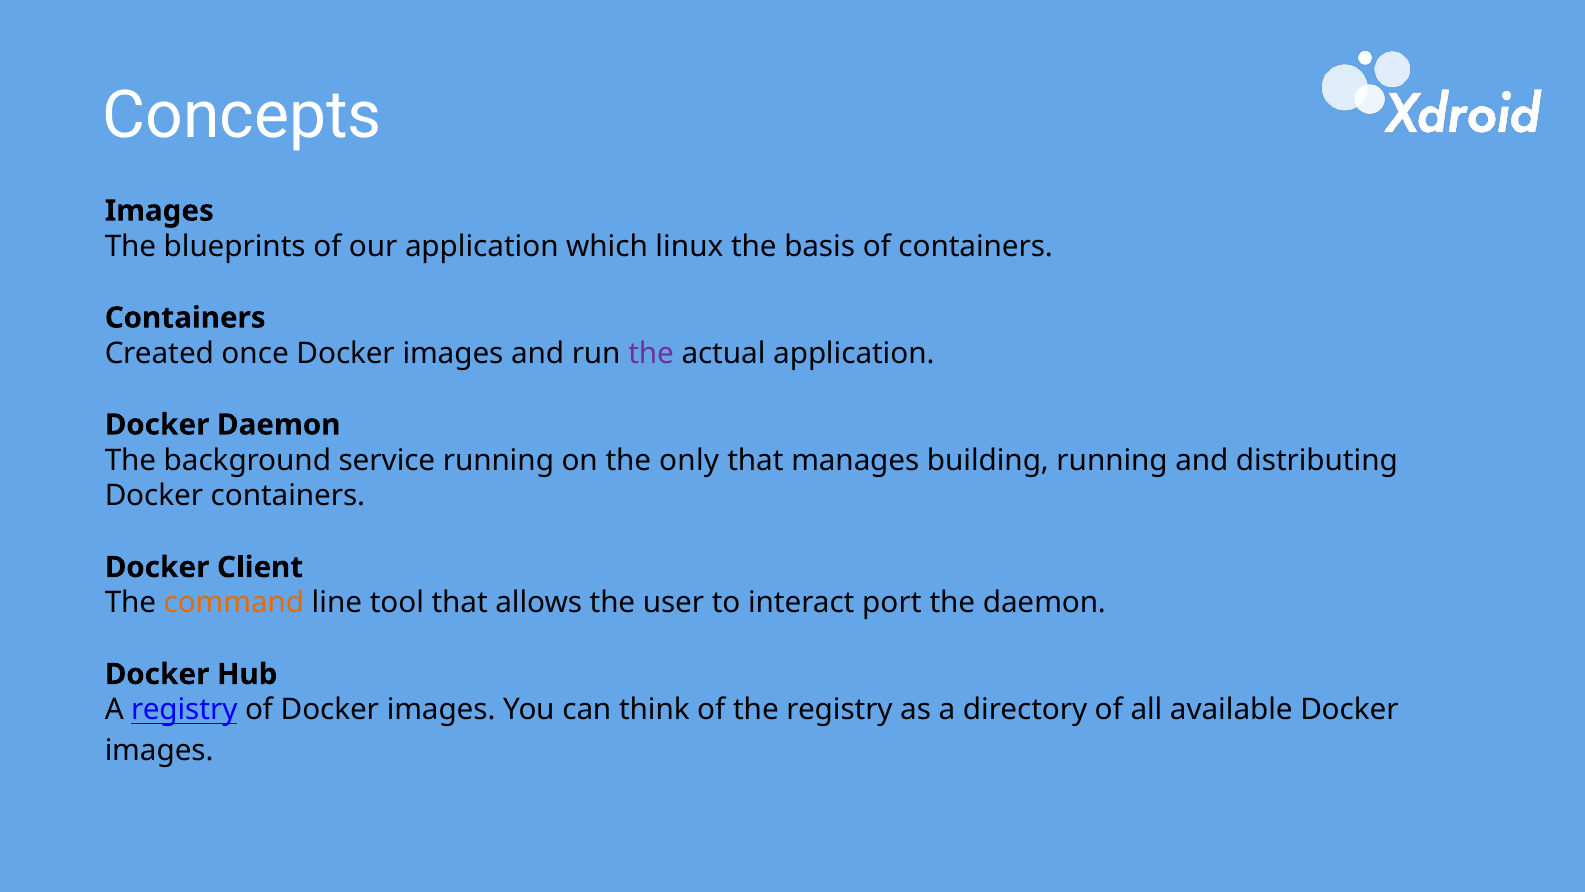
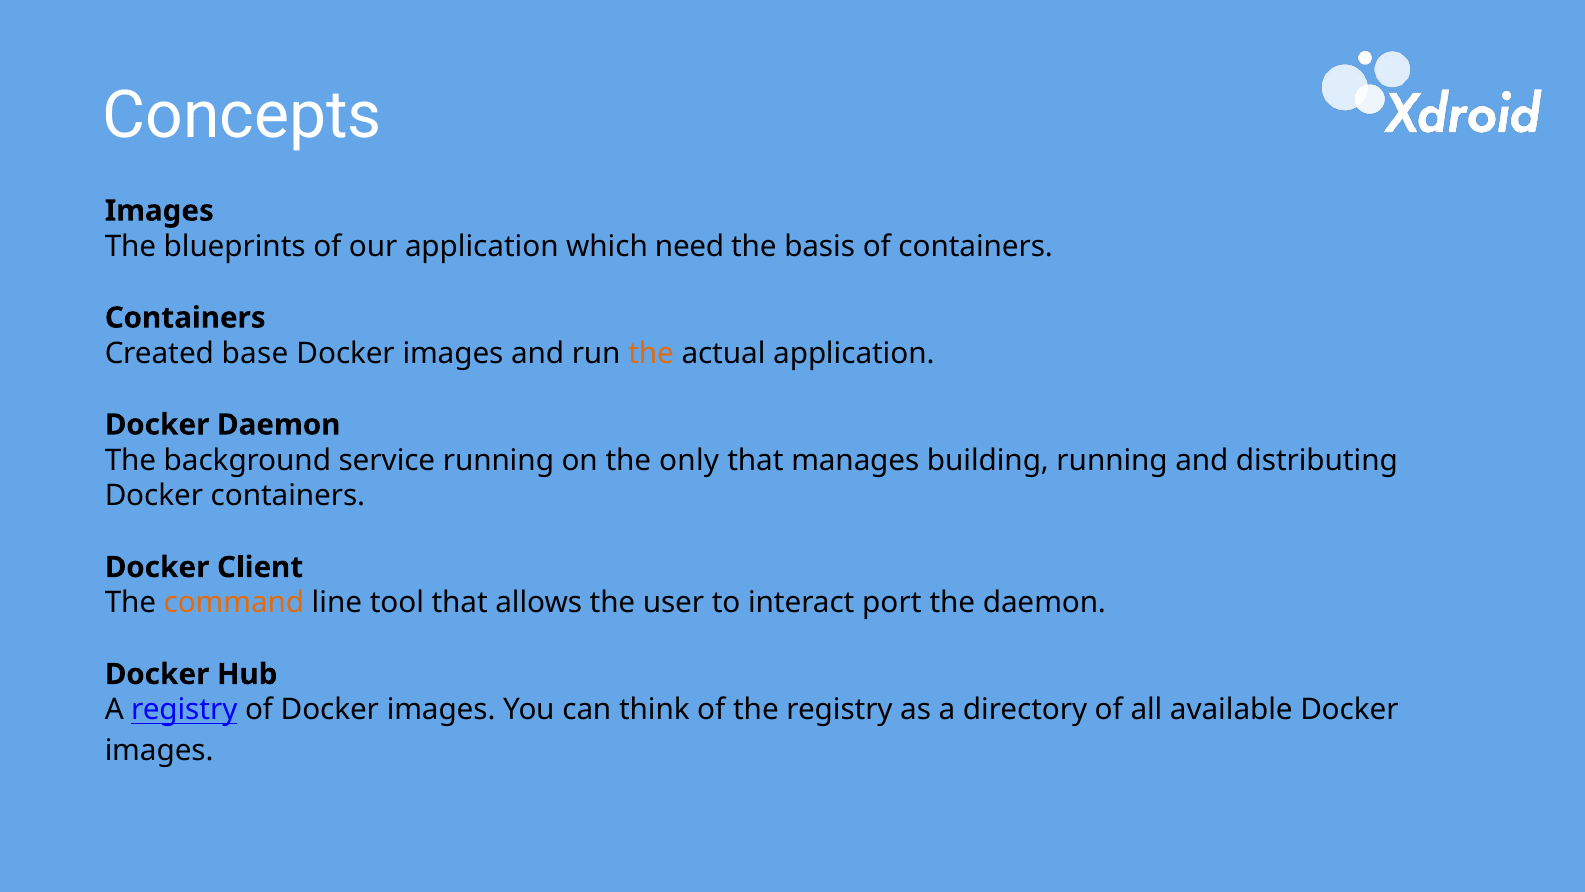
linux: linux -> need
once: once -> base
the at (651, 353) colour: purple -> orange
